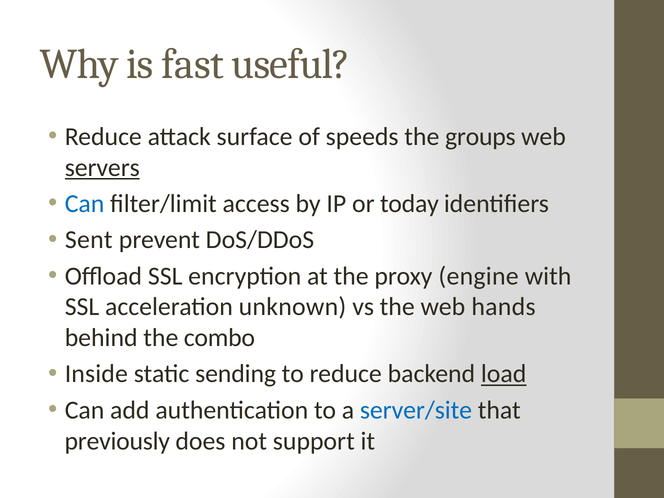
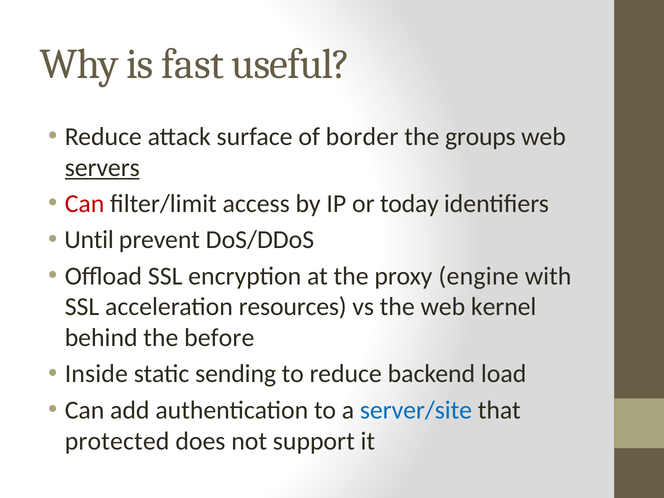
speeds: speeds -> border
Can at (85, 204) colour: blue -> red
Sent: Sent -> Until
unknown: unknown -> resources
hands: hands -> kernel
combo: combo -> before
load underline: present -> none
previously: previously -> protected
